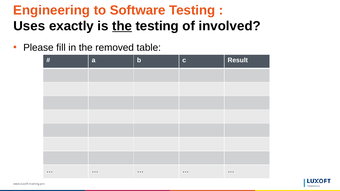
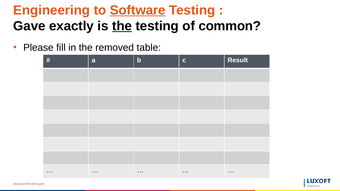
Software underline: none -> present
Uses: Uses -> Gave
involved: involved -> common
